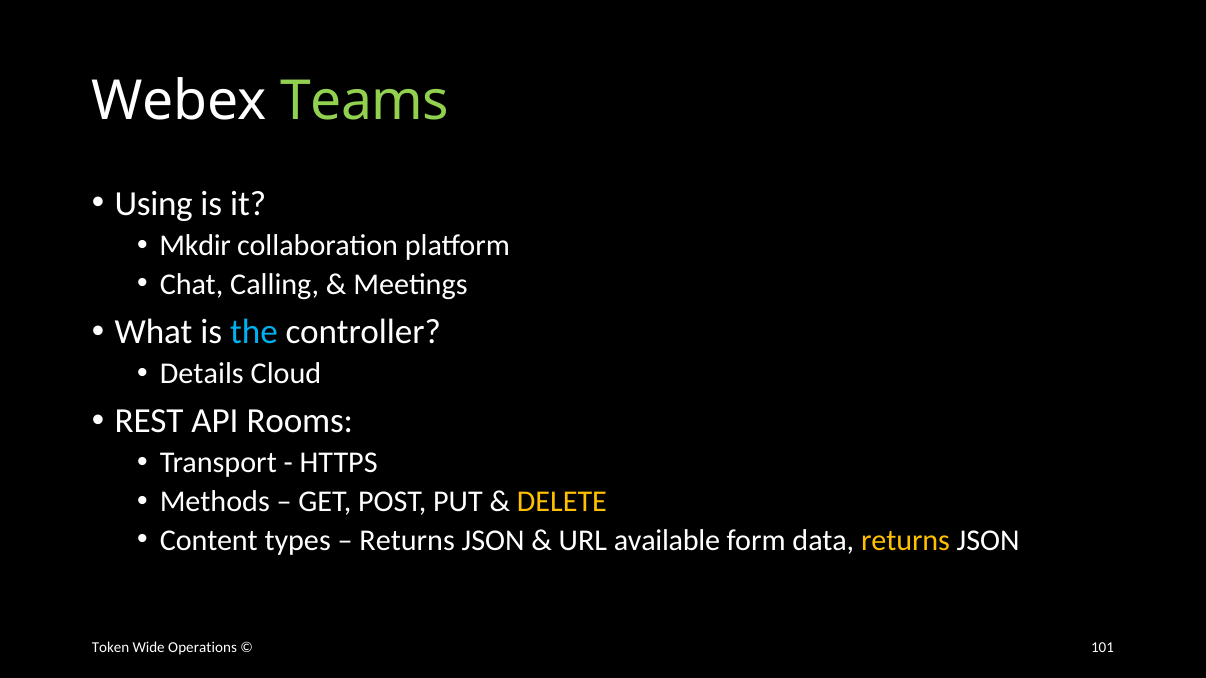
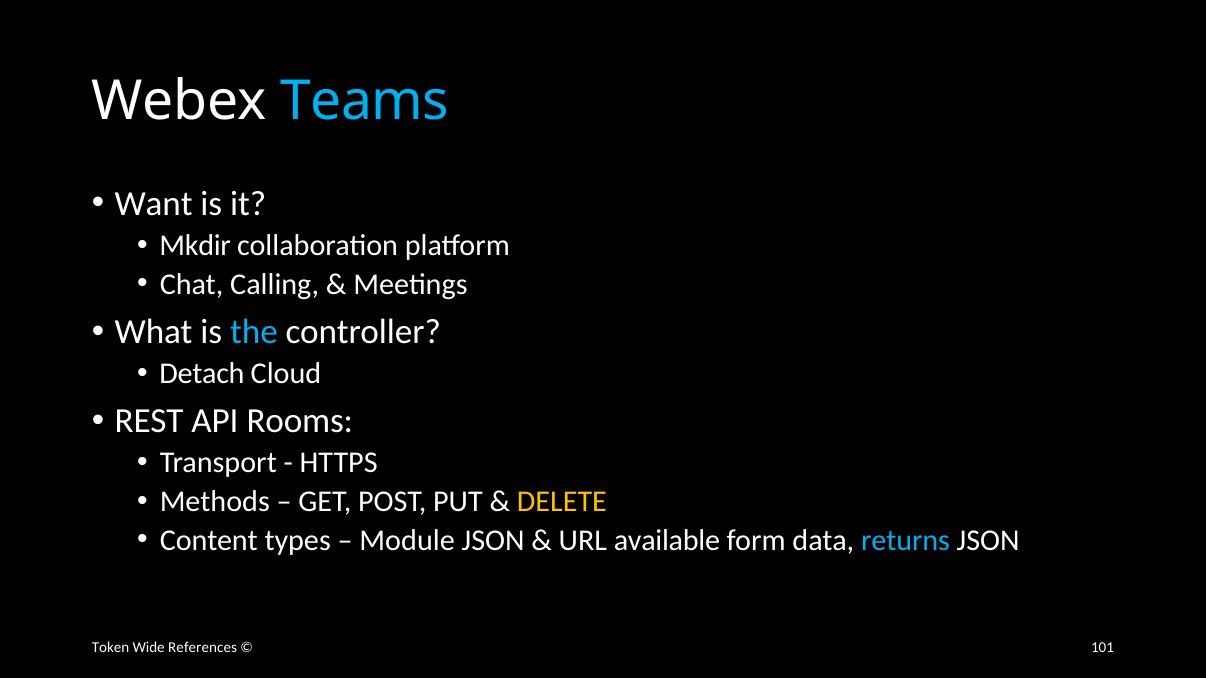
Teams colour: light green -> light blue
Using: Using -> Want
Details: Details -> Detach
Returns at (407, 540): Returns -> Module
returns at (906, 540) colour: yellow -> light blue
Operations: Operations -> References
